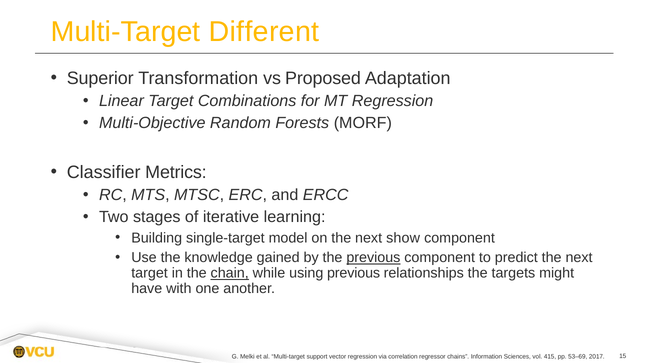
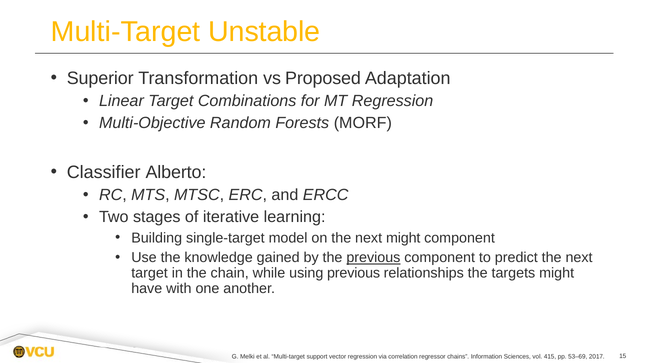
Different: Different -> Unstable
Metrics: Metrics -> Alberto
next show: show -> might
chain underline: present -> none
